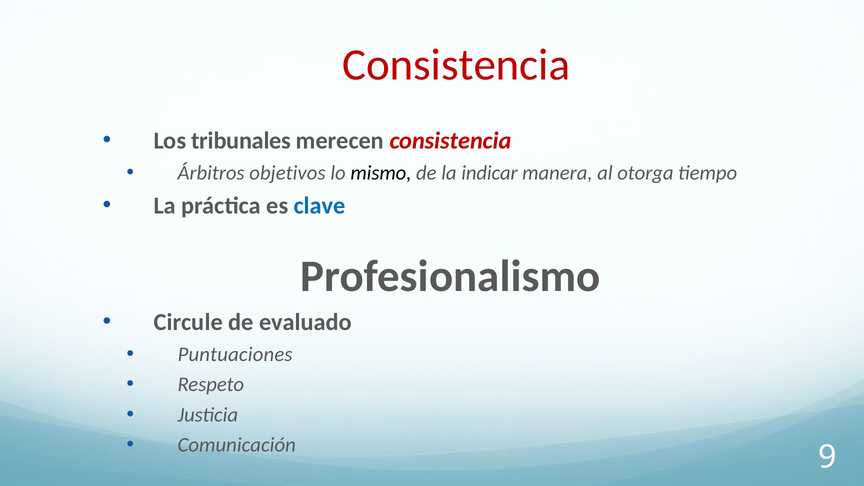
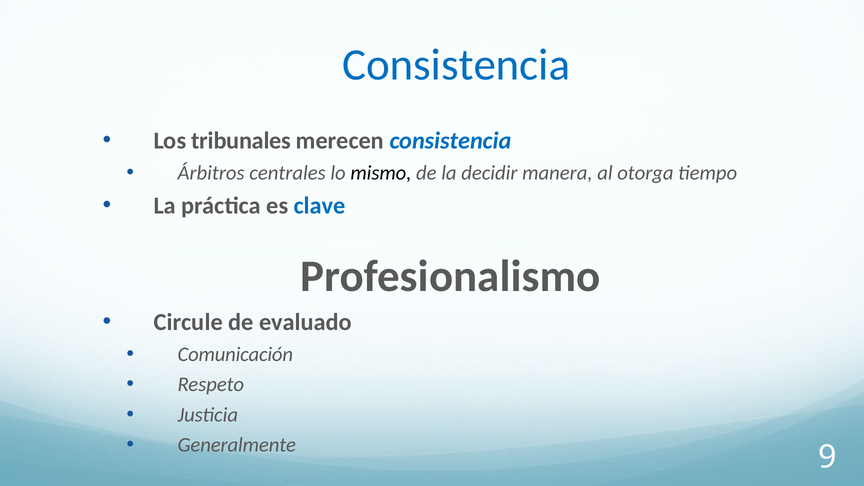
Consistencia at (456, 65) colour: red -> blue
consistencia at (451, 141) colour: red -> blue
objetivos: objetivos -> centrales
indicar: indicar -> decidir
Puntuaciones: Puntuaciones -> Comunicación
Comunicación: Comunicación -> Generalmente
